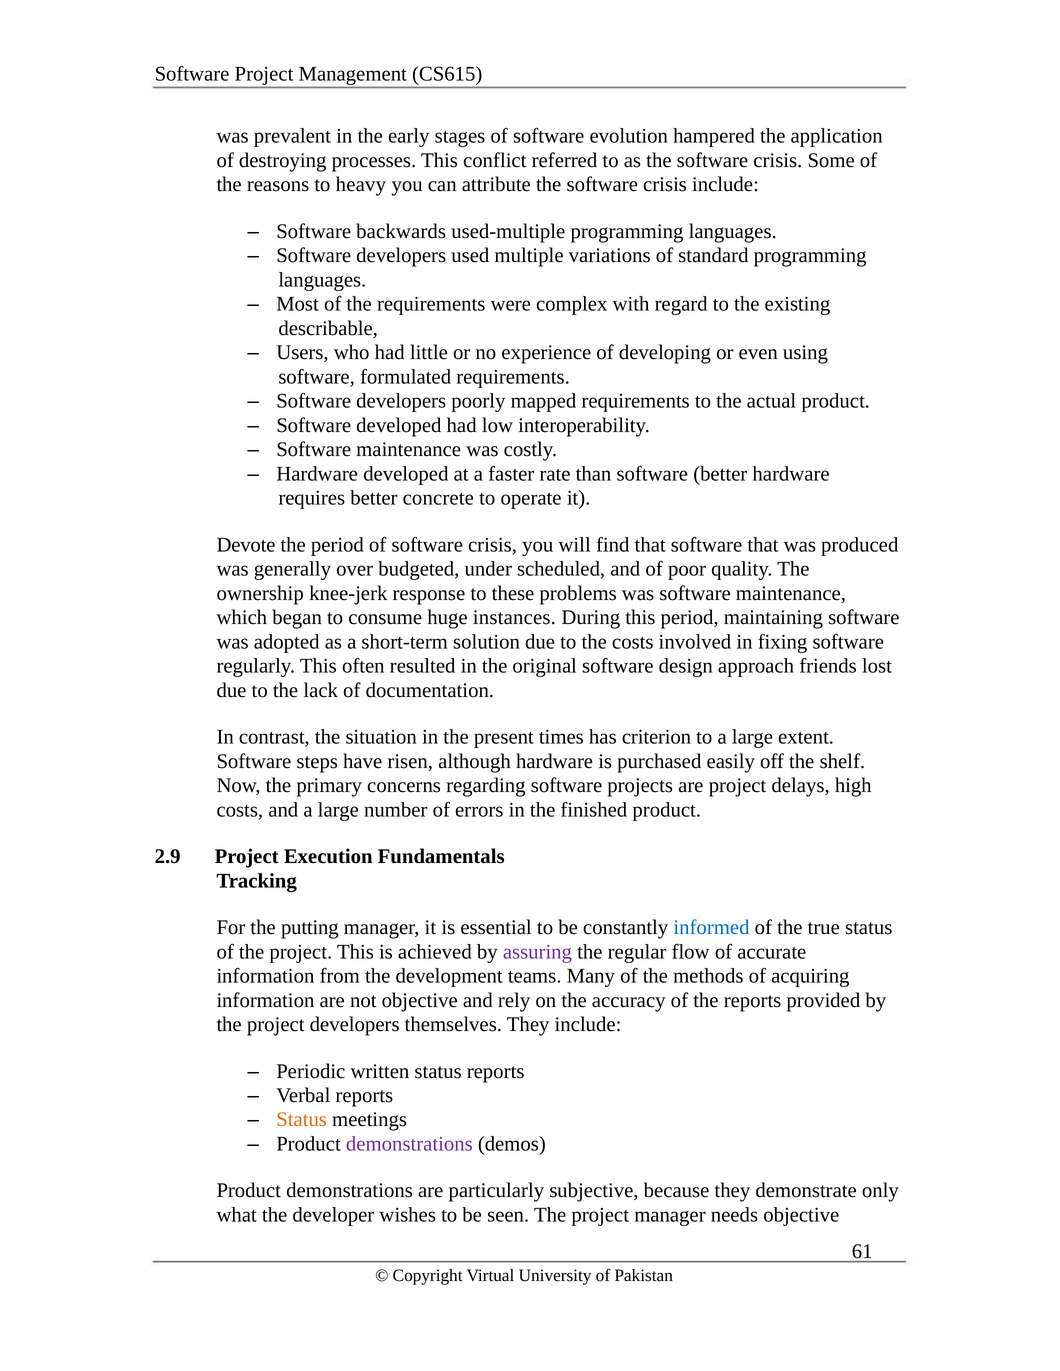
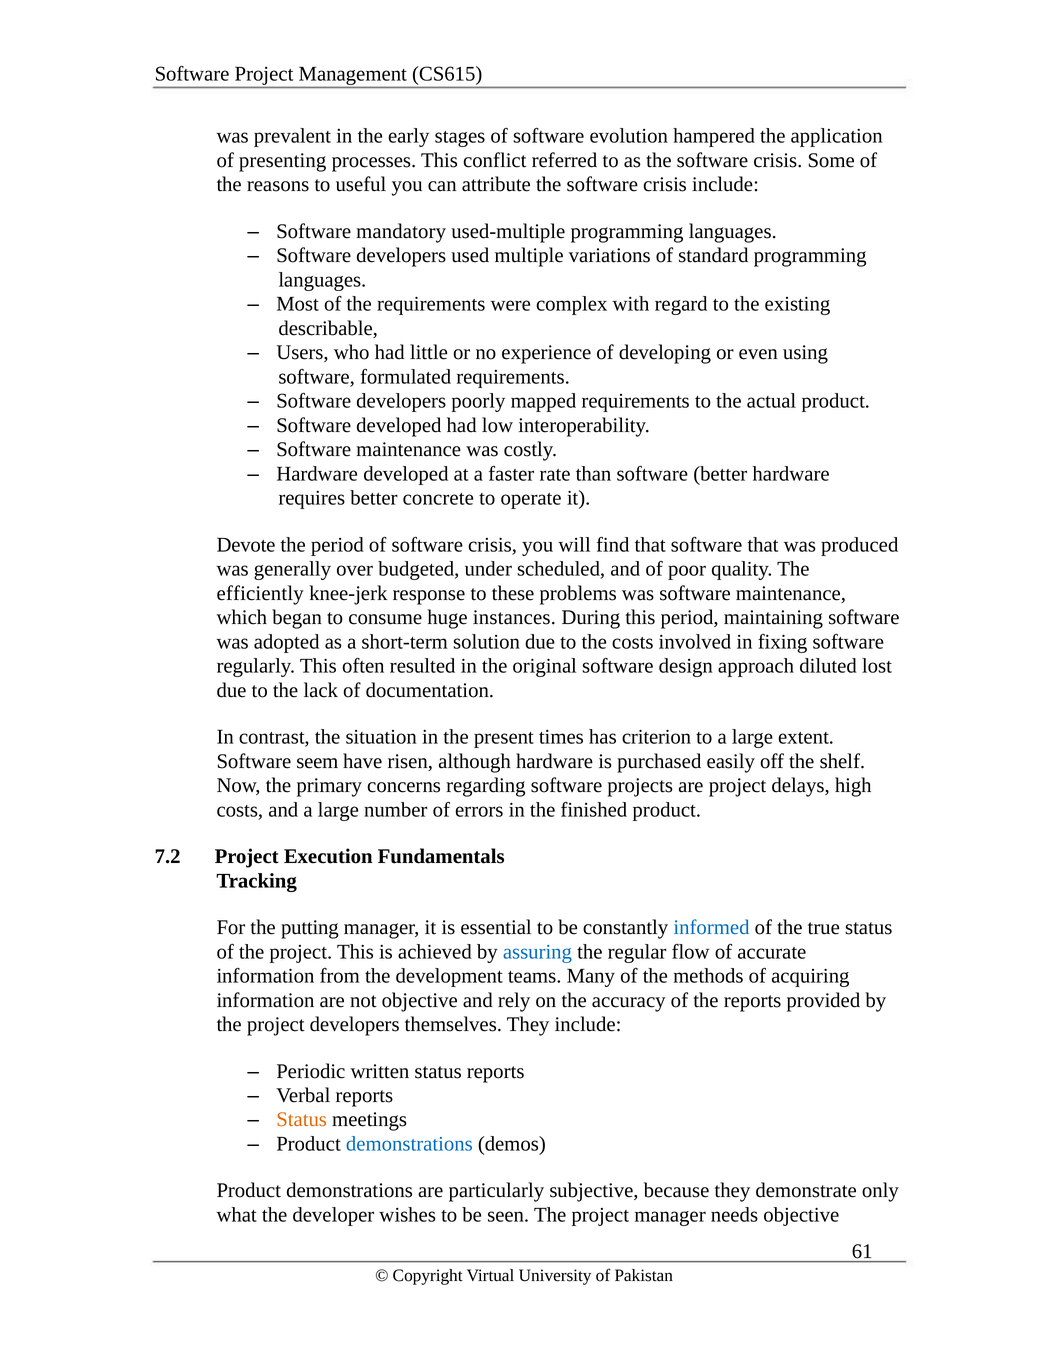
destroying: destroying -> presenting
heavy: heavy -> useful
backwards: backwards -> mandatory
ownership: ownership -> efficiently
friends: friends -> diluted
steps: steps -> seem
2.9: 2.9 -> 7.2
assuring colour: purple -> blue
demonstrations at (409, 1145) colour: purple -> blue
